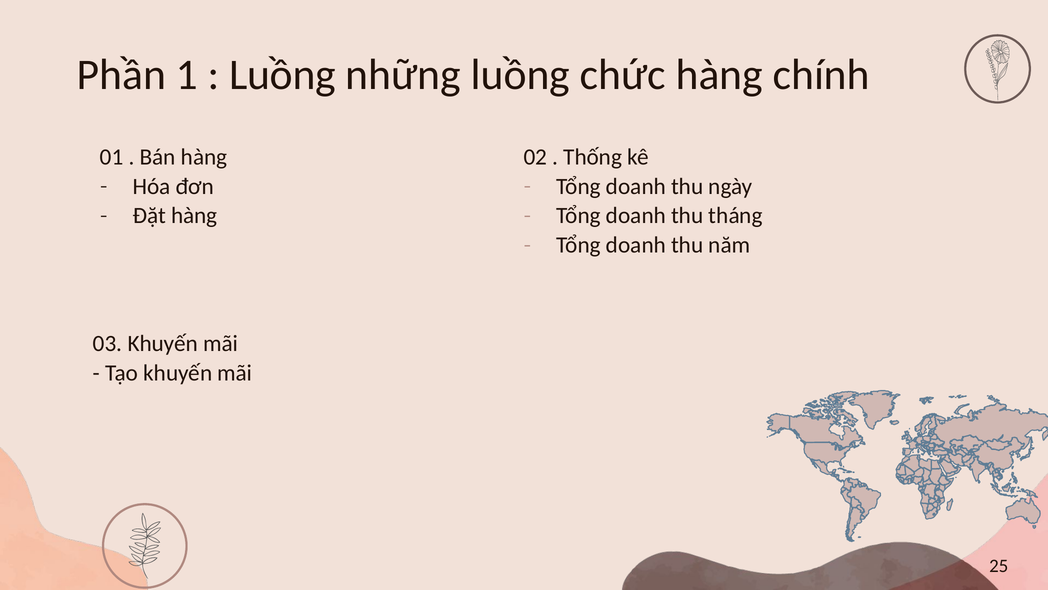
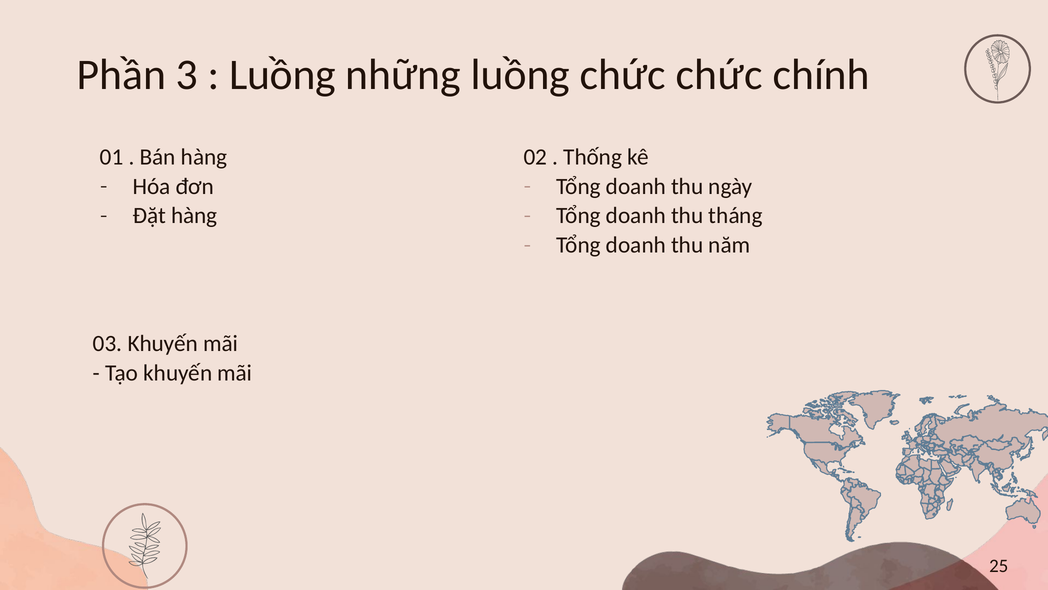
1: 1 -> 3
chức hàng: hàng -> chức
